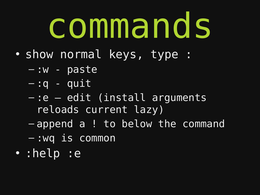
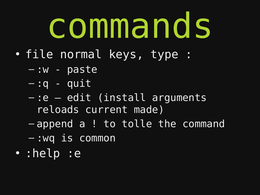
show: show -> file
lazy: lazy -> made
below: below -> tolle
